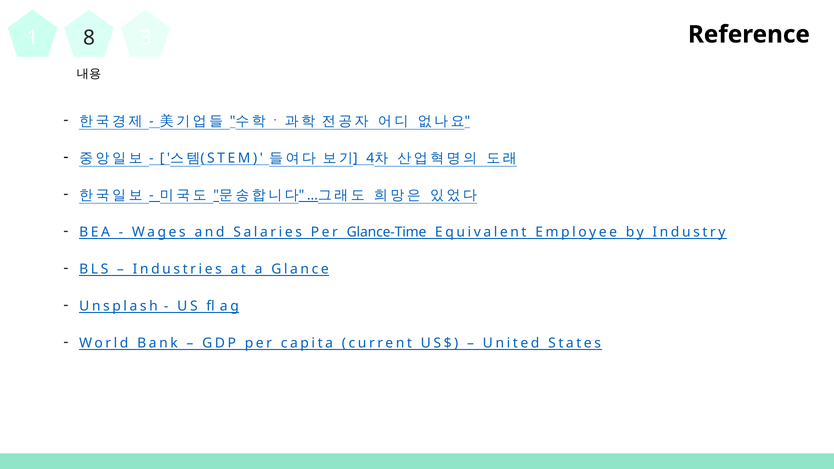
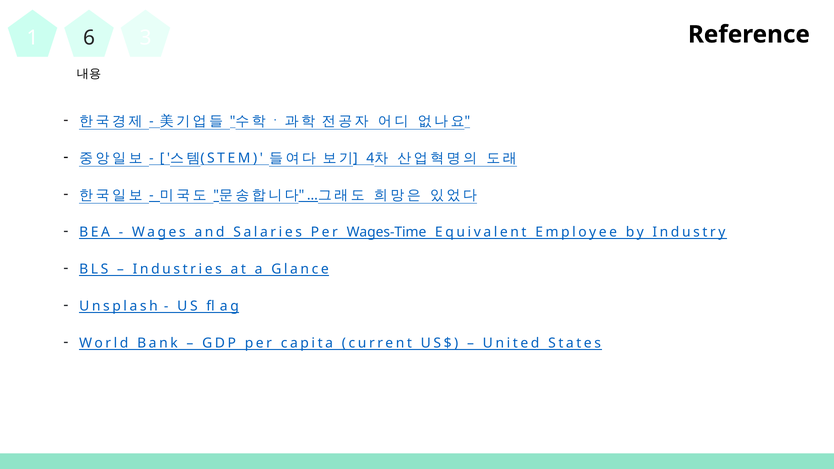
8: 8 -> 6
Glance-Time: Glance-Time -> Wages-Time
